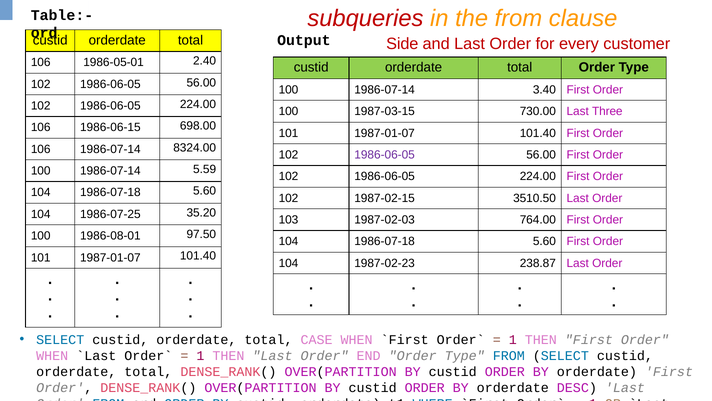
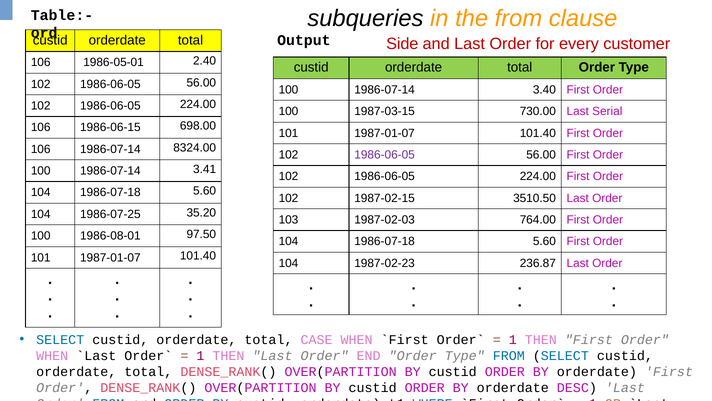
subqueries colour: red -> black
Three: Three -> Serial
5.59: 5.59 -> 3.41
238.87: 238.87 -> 236.87
